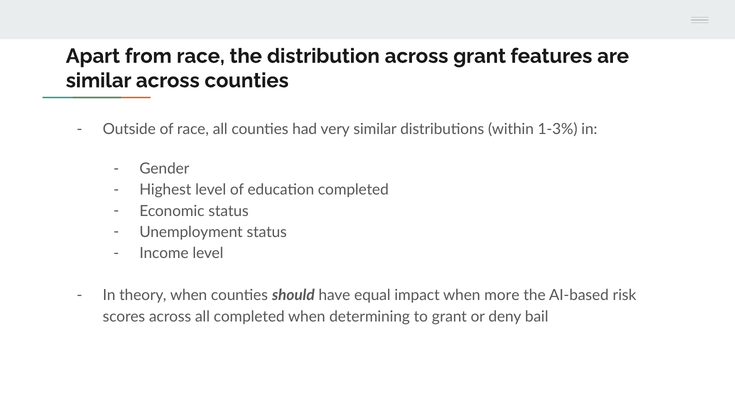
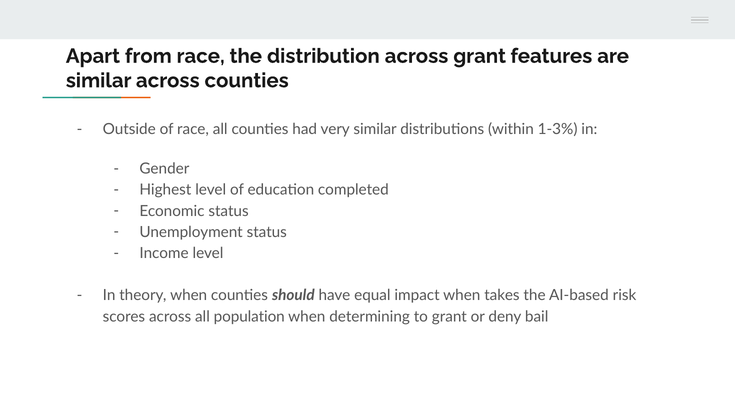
more: more -> takes
all completed: completed -> population
